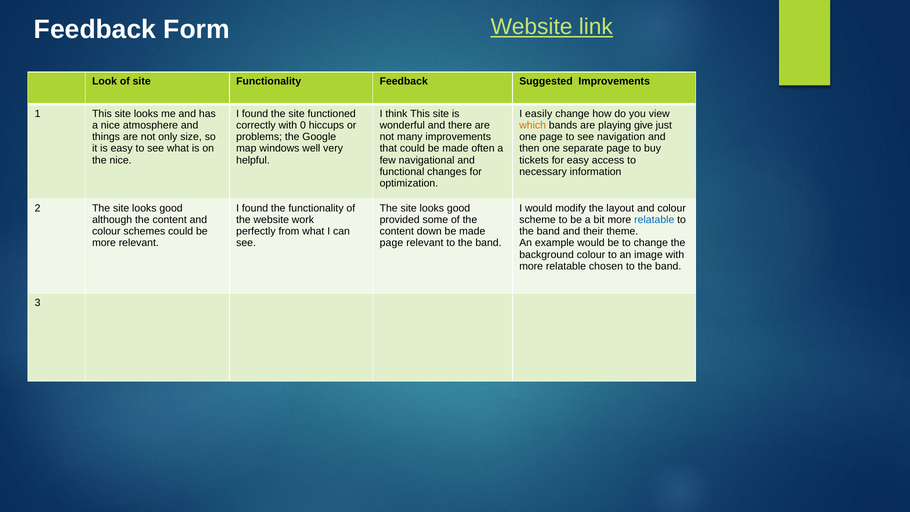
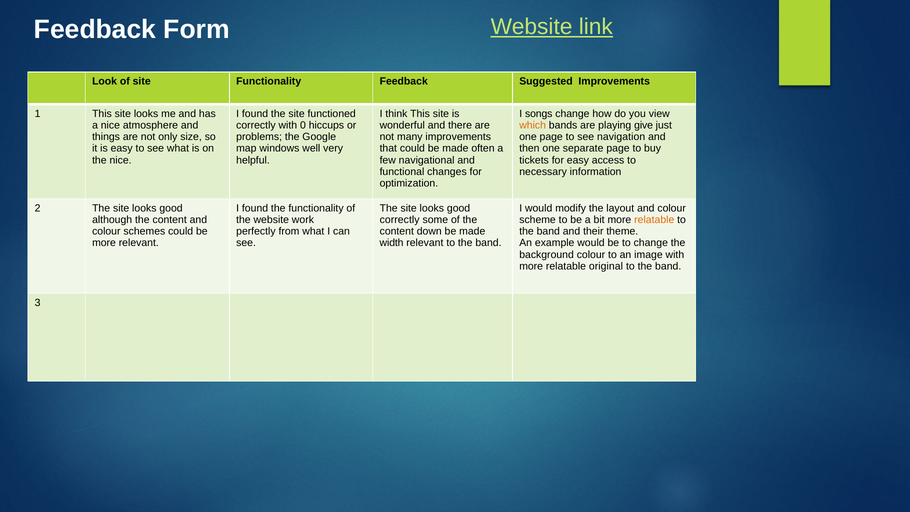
easily: easily -> songs
provided at (400, 220): provided -> correctly
relatable at (654, 220) colour: blue -> orange
page at (391, 243): page -> width
chosen: chosen -> original
